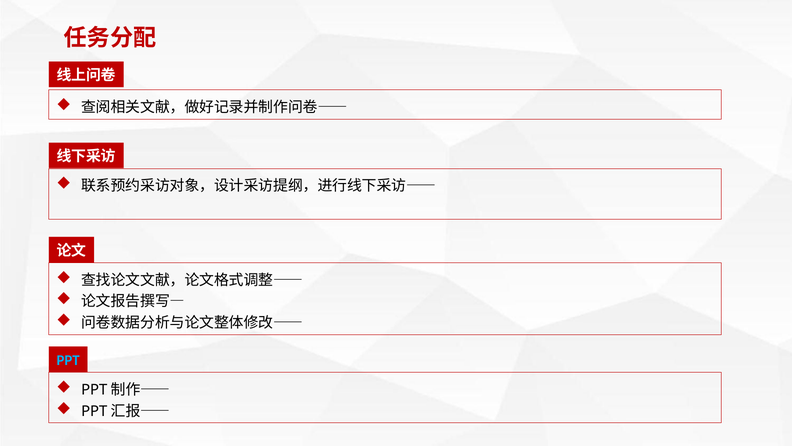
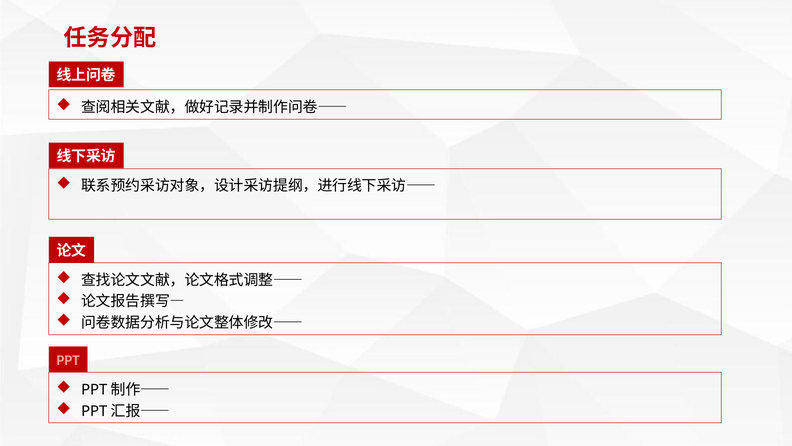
PPT colour: light blue -> pink
